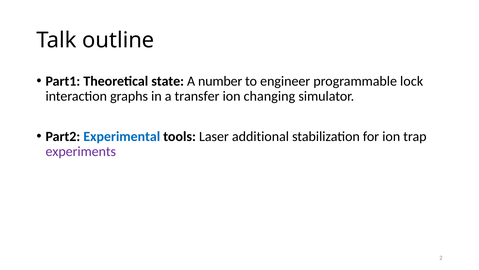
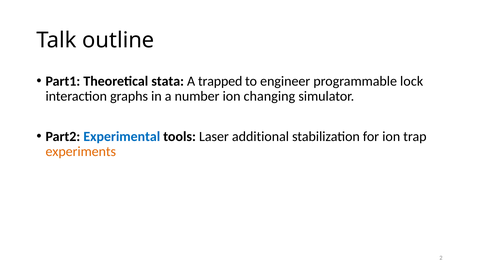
state: state -> stata
number: number -> trapped
transfer: transfer -> number
experiments colour: purple -> orange
